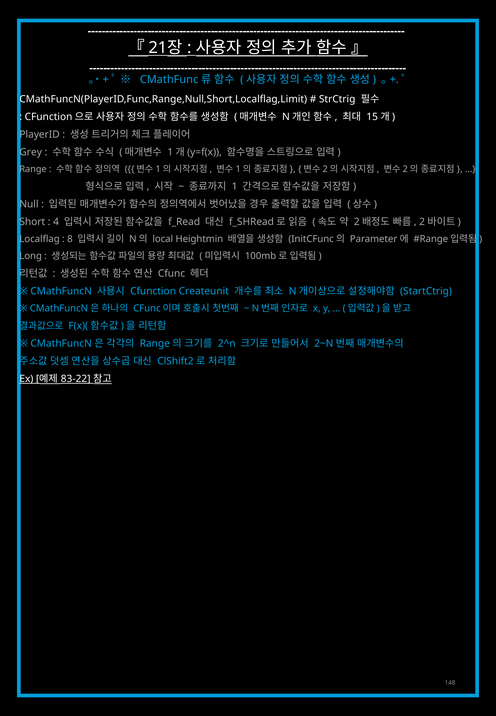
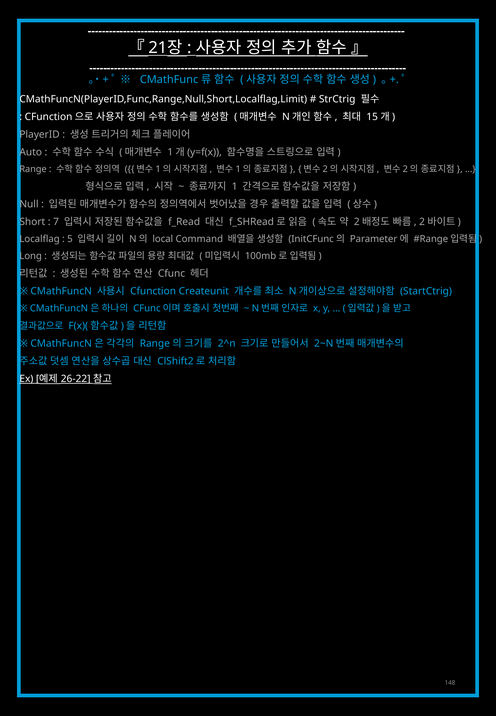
Grey: Grey -> Auto
4: 4 -> 7
8: 8 -> 5
Heightmin: Heightmin -> Command
83-22: 83-22 -> 26-22
